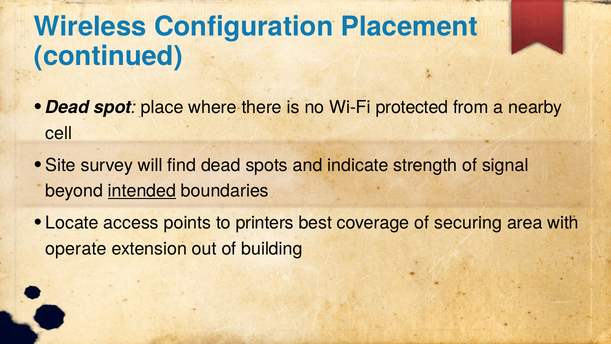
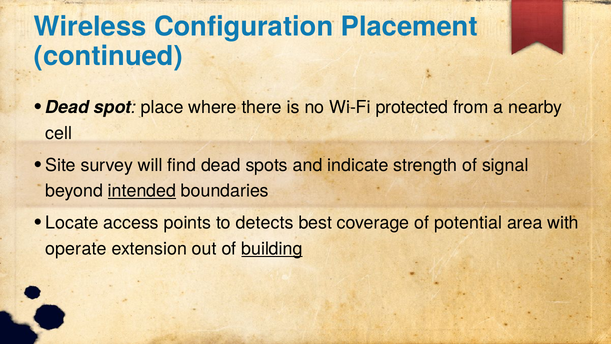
printers: printers -> detects
securing: securing -> potential
building underline: none -> present
